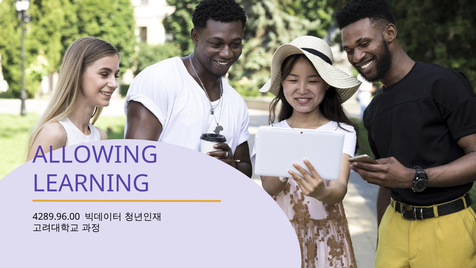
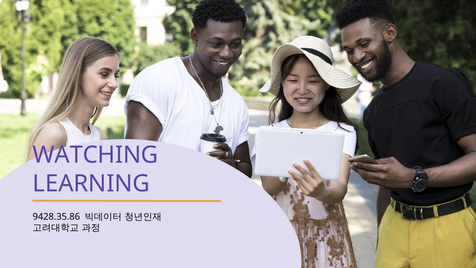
ALLOWING: ALLOWING -> WATCHING
4289.96.00: 4289.96.00 -> 9428.35.86
